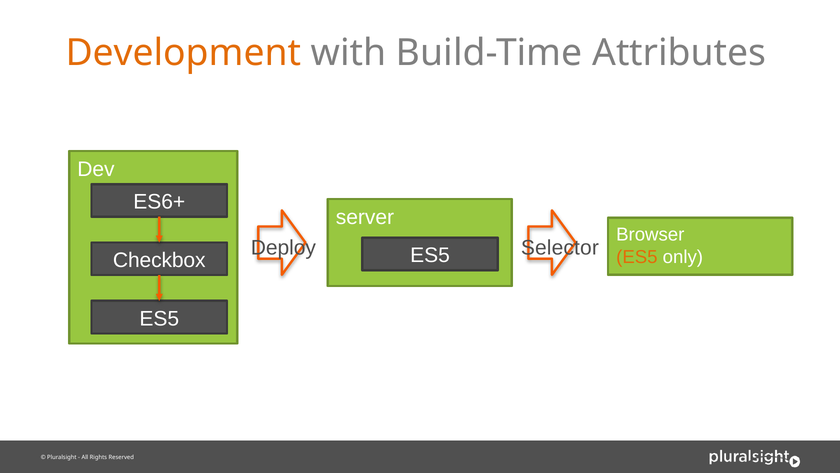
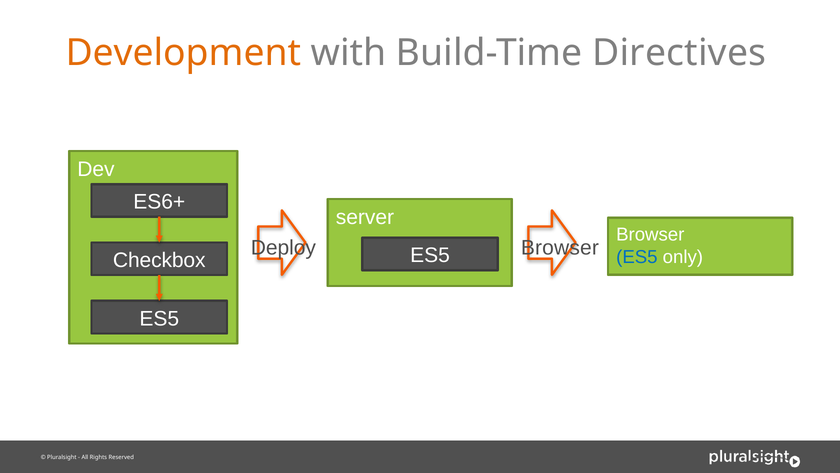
Attributes: Attributes -> Directives
Selector at (560, 247): Selector -> Browser
ES5 at (637, 257) colour: orange -> blue
